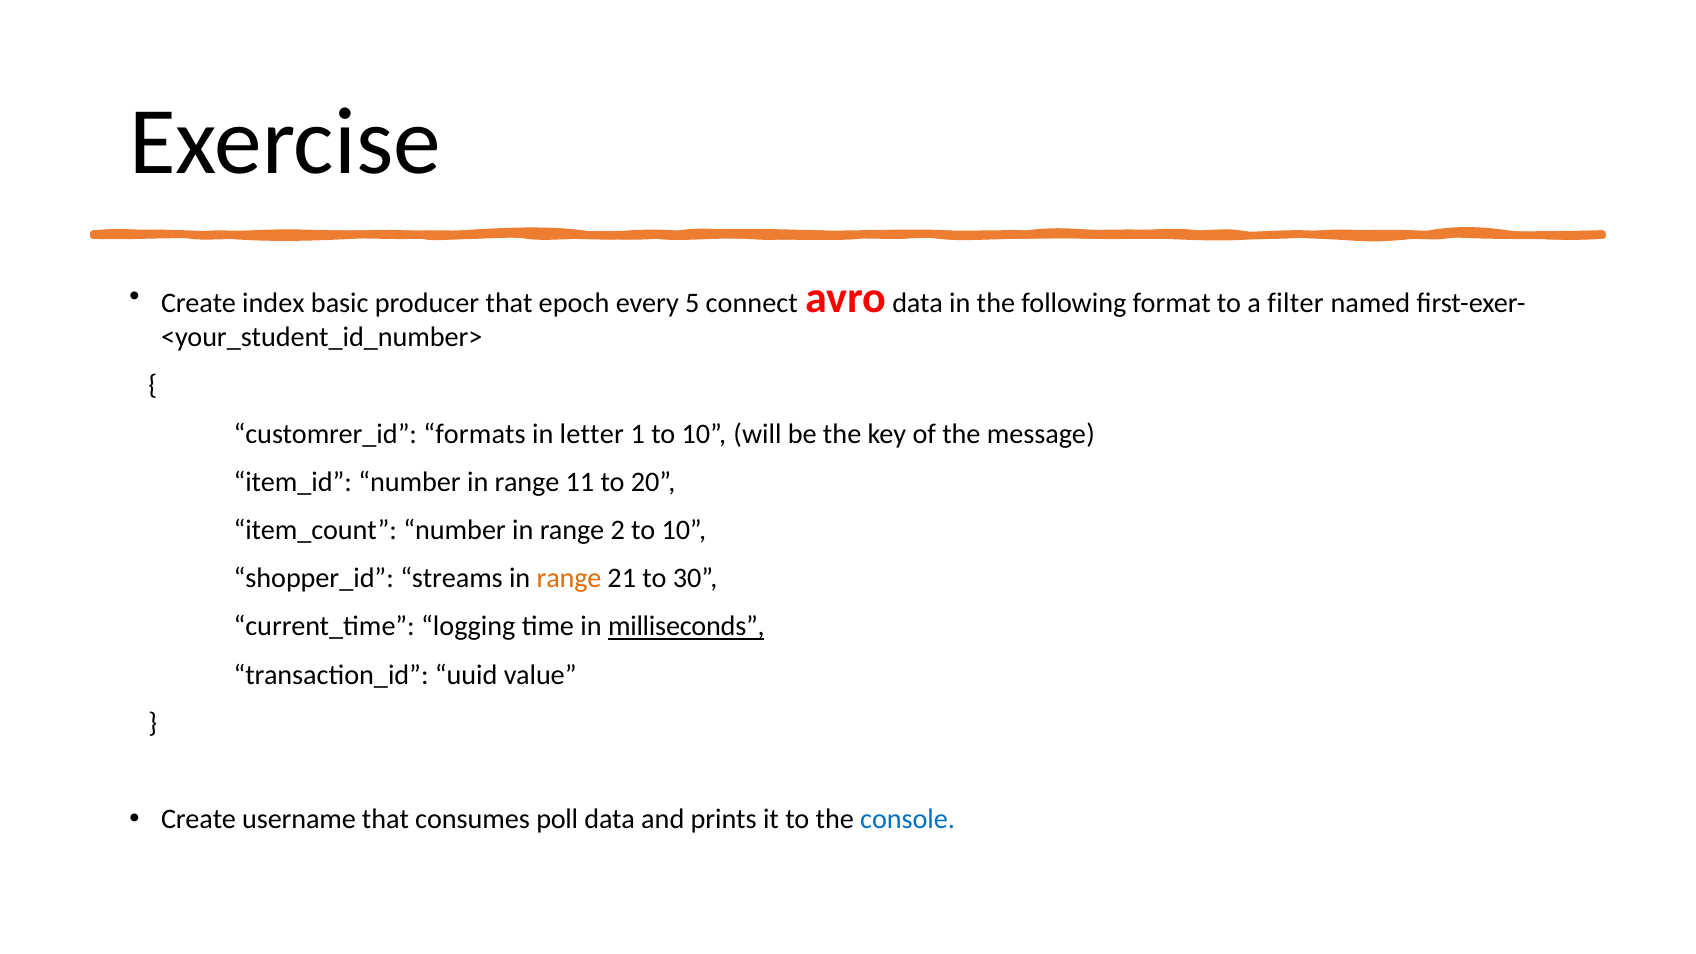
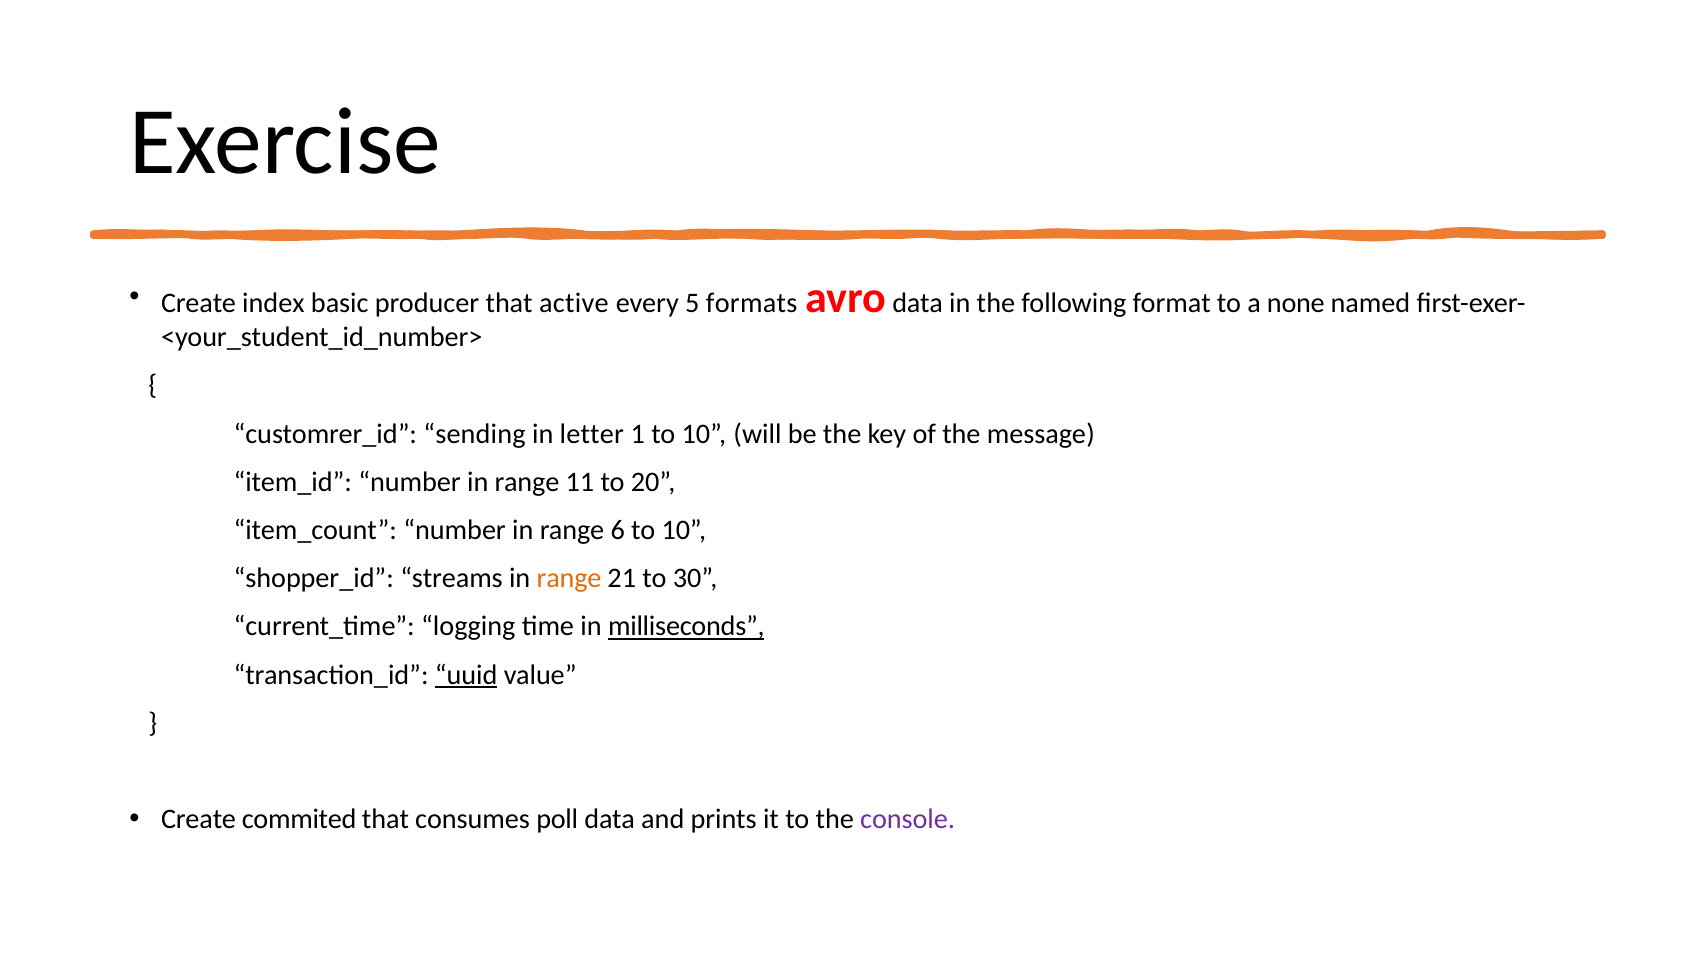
epoch: epoch -> active
connect: connect -> formats
filter: filter -> none
formats: formats -> sending
2: 2 -> 6
uuid underline: none -> present
username: username -> commited
console colour: blue -> purple
